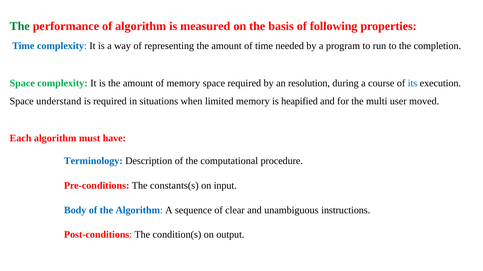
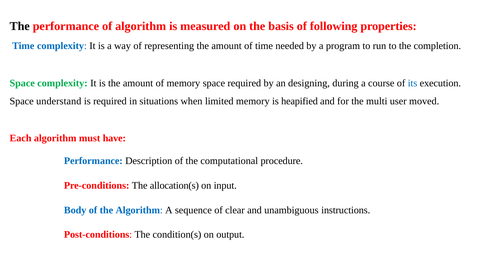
The at (20, 26) colour: green -> black
resolution: resolution -> designing
Terminology at (93, 161): Terminology -> Performance
constants(s: constants(s -> allocation(s
